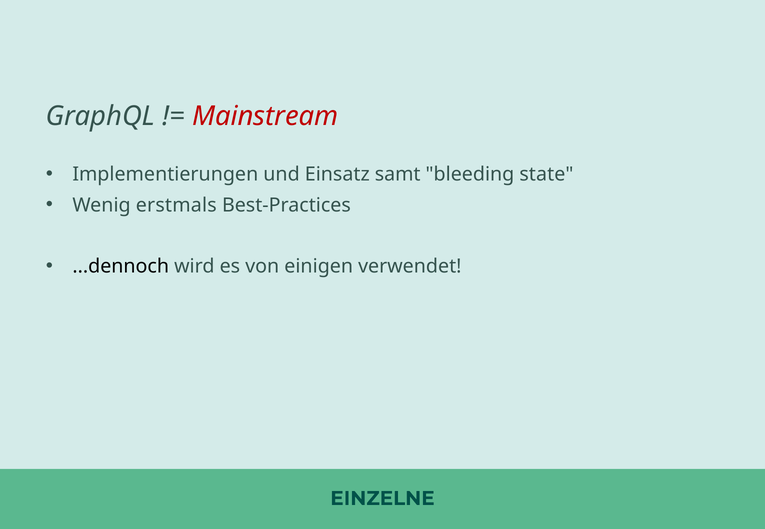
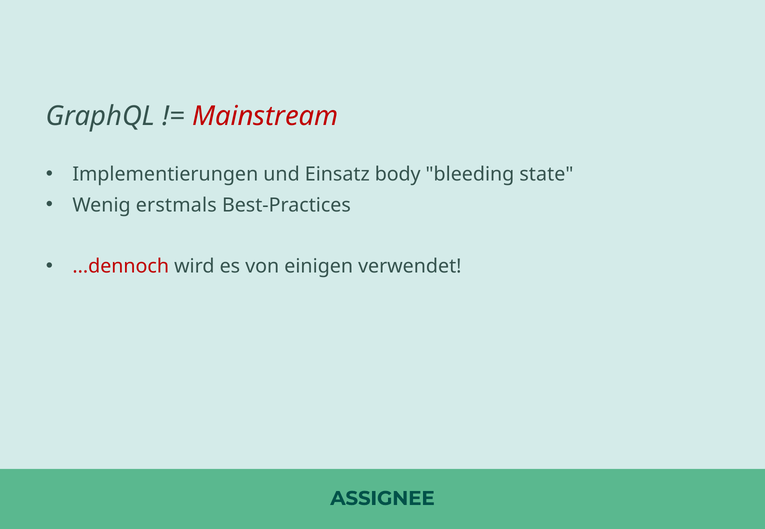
samt: samt -> body
...dennoch colour: black -> red
EINZELNE: EINZELNE -> ASSIGNEE
